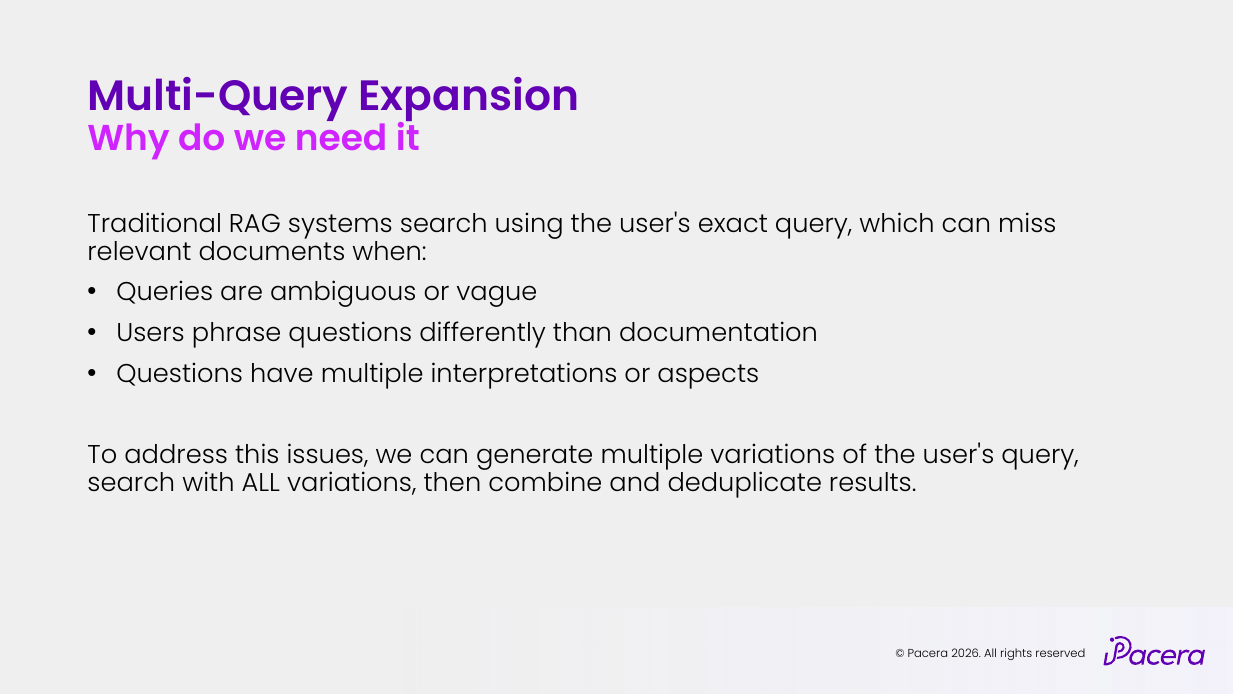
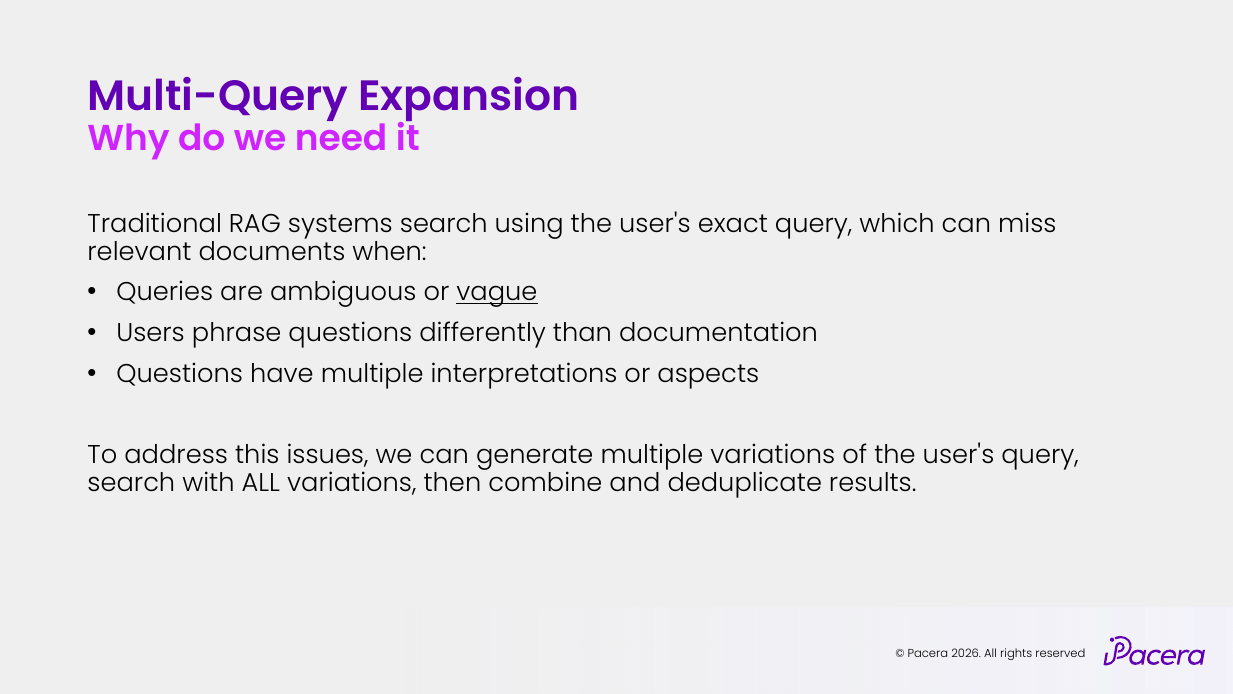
vague underline: none -> present
